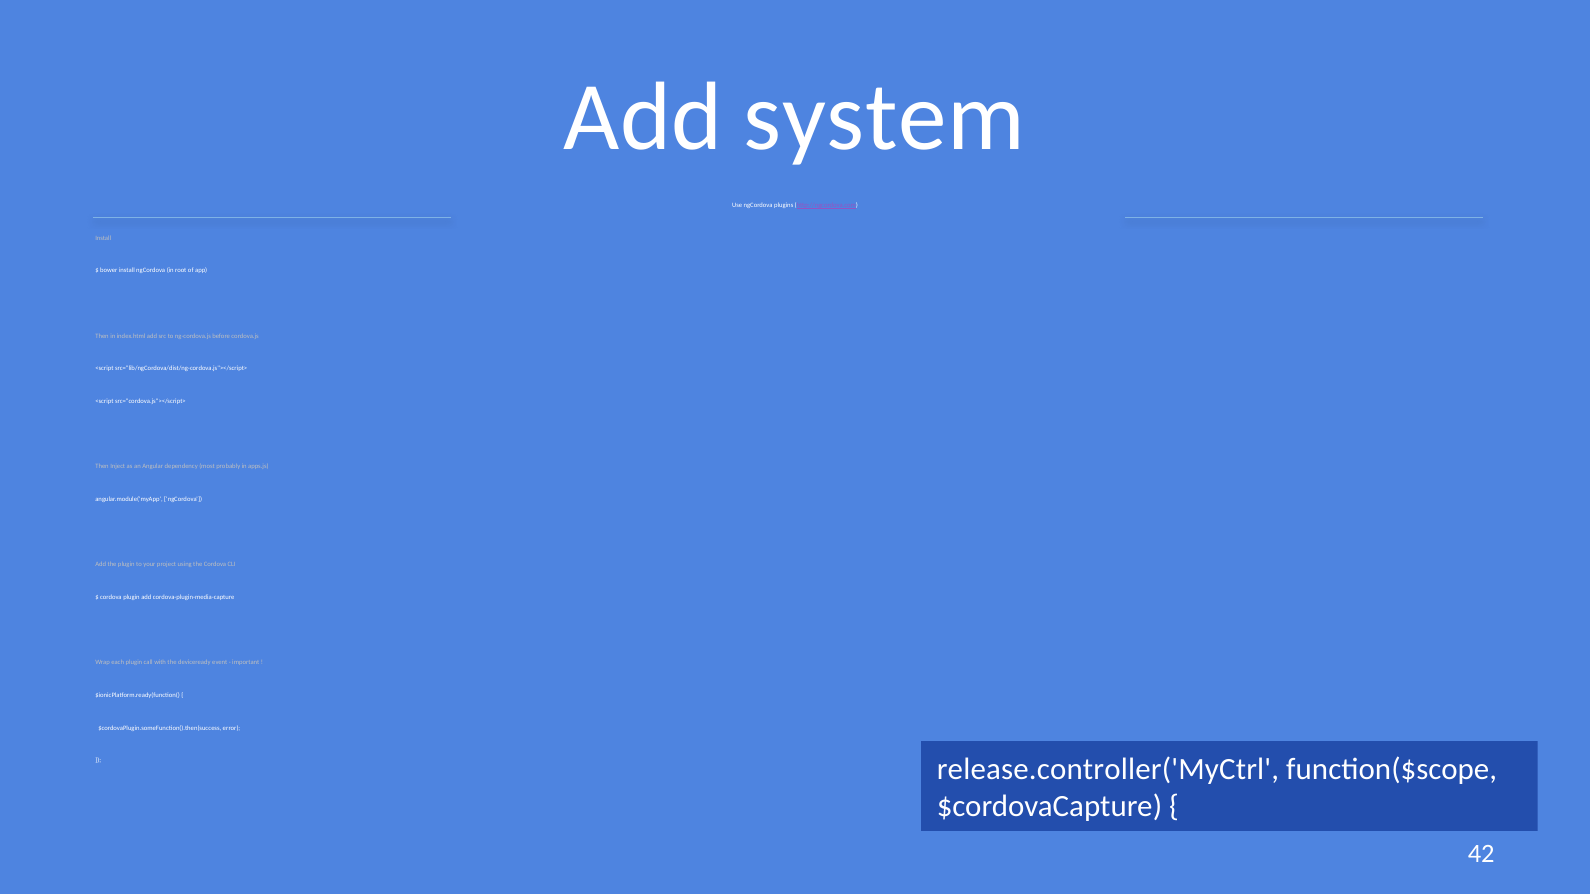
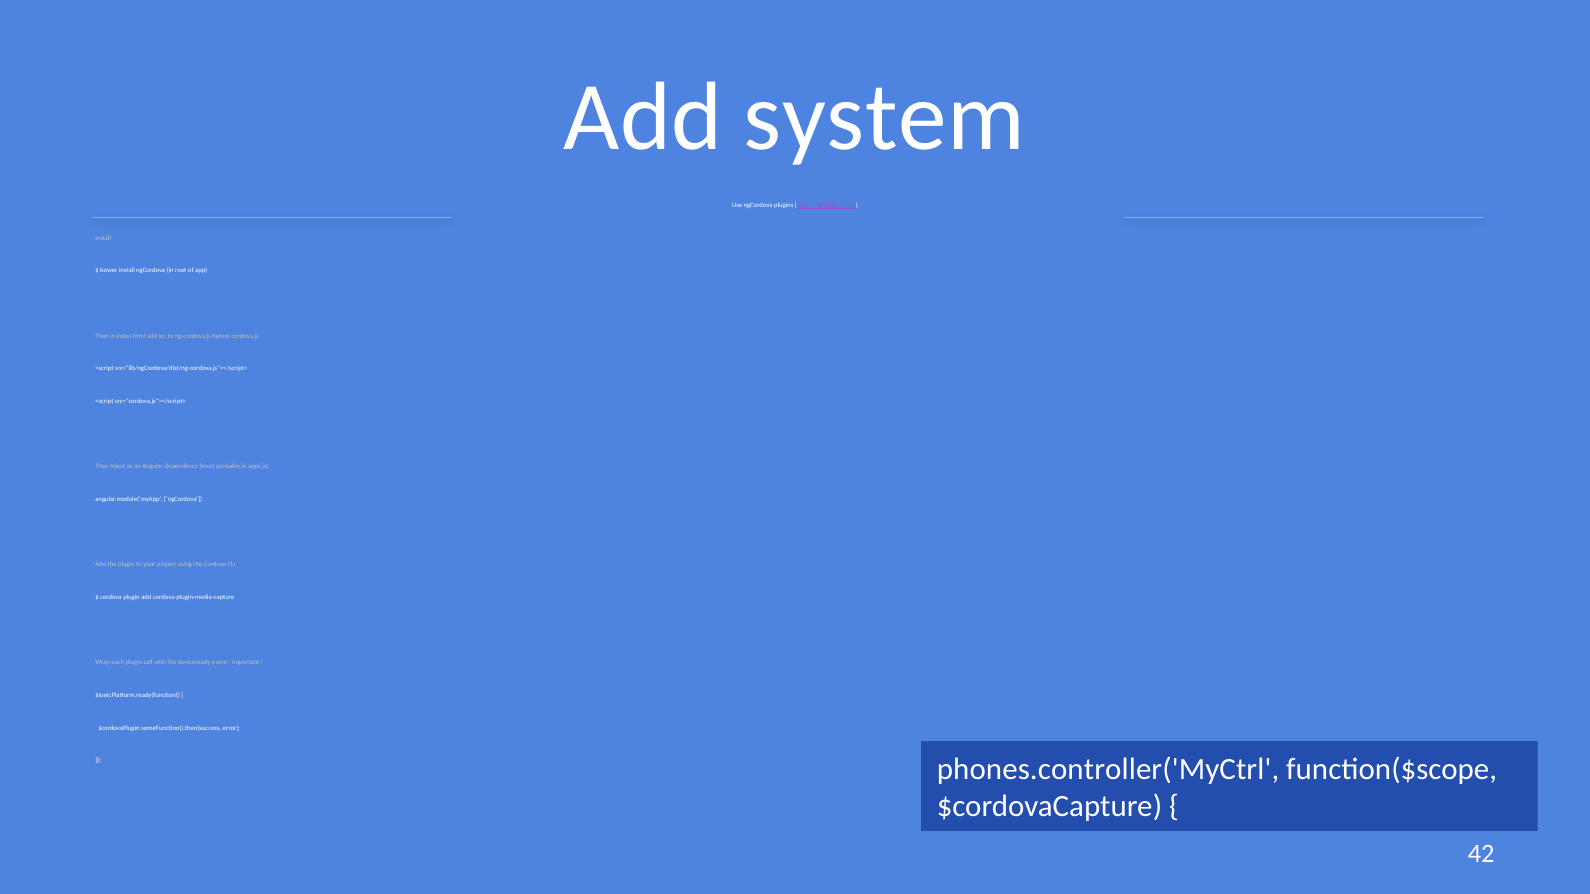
release.controller('MyCtrl: release.controller('MyCtrl -> phones.controller('MyCtrl
